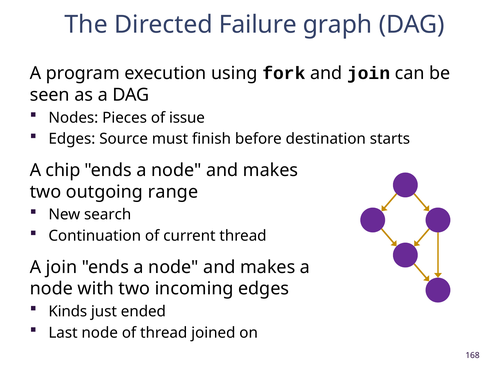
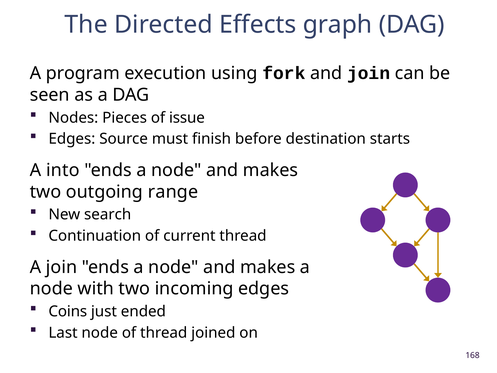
Failure: Failure -> Effects
chip: chip -> into
Kinds: Kinds -> Coins
